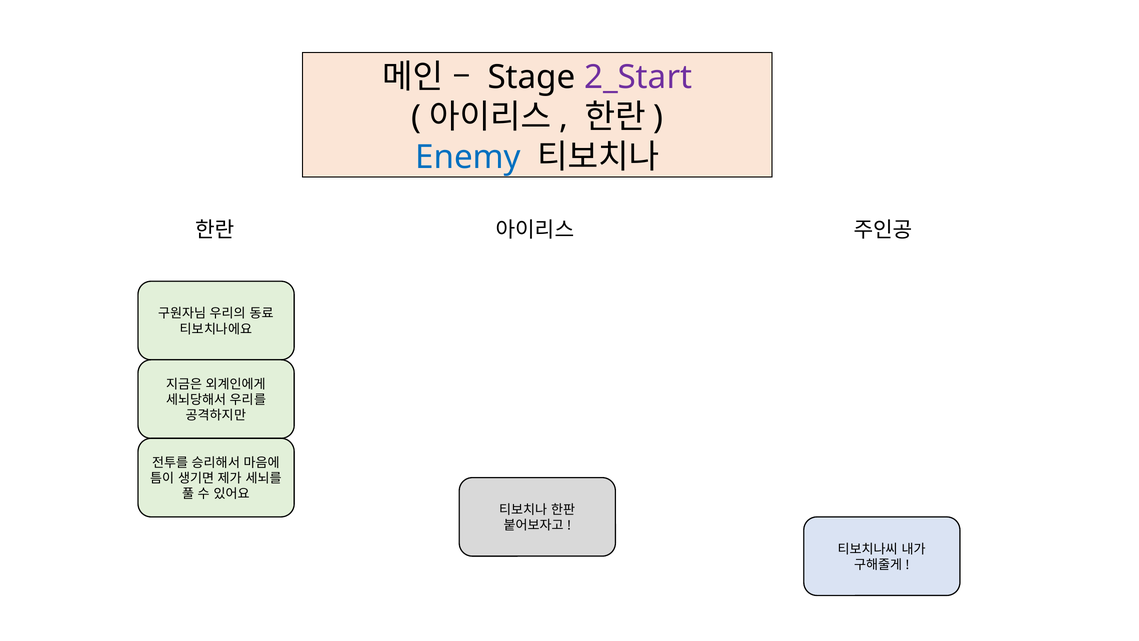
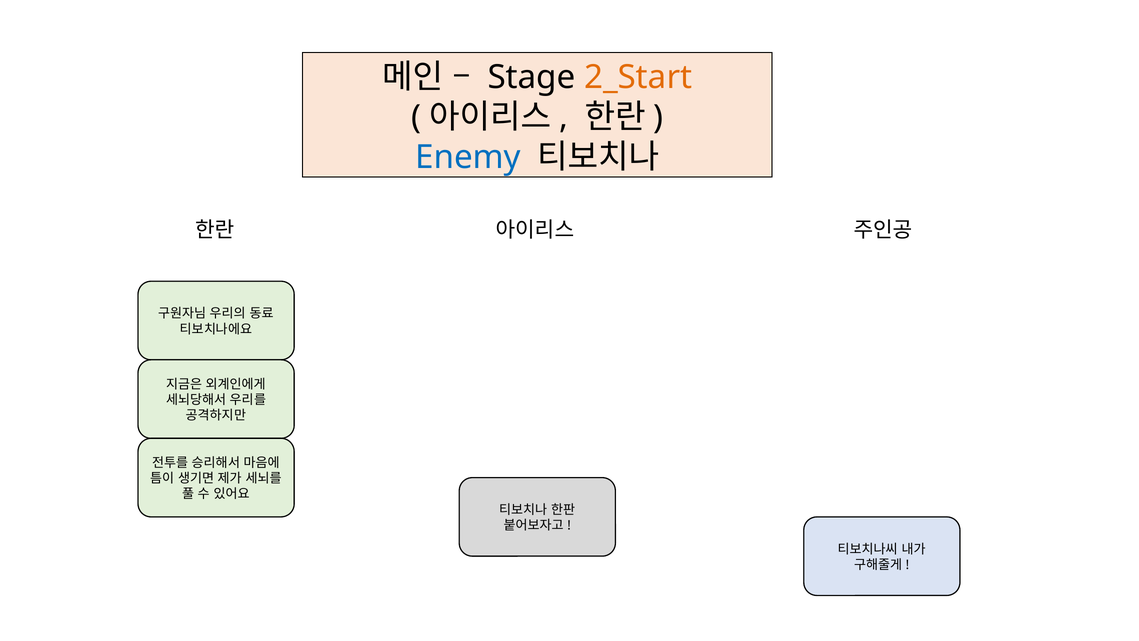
2_Start colour: purple -> orange
